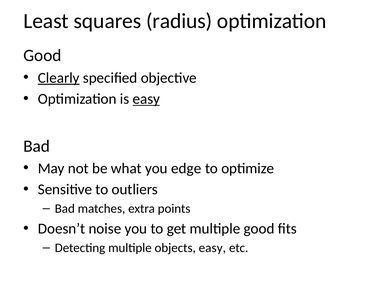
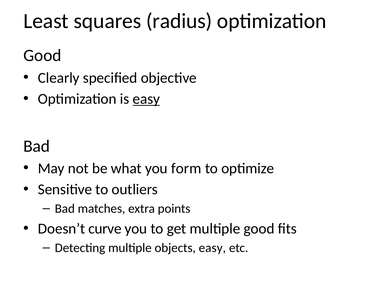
Clearly underline: present -> none
edge: edge -> form
noise: noise -> curve
